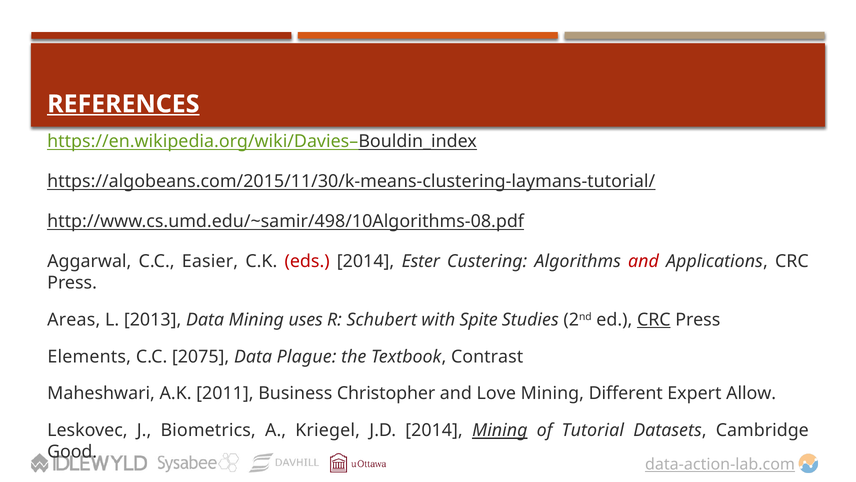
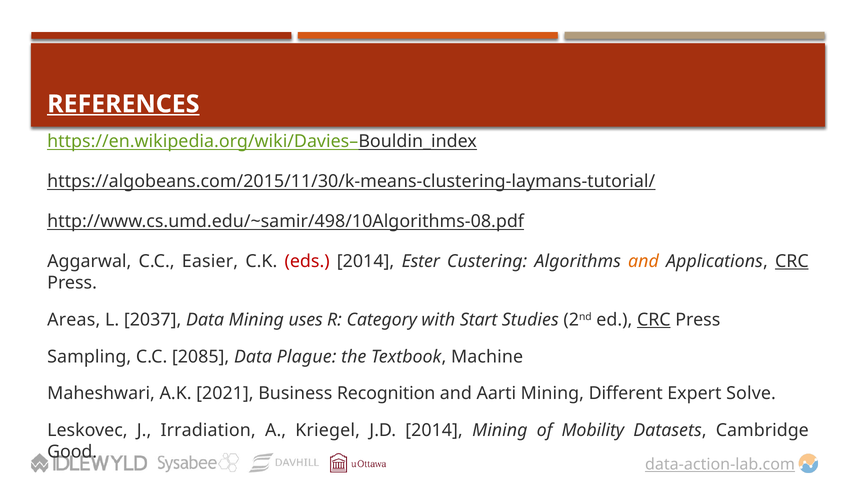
and at (643, 261) colour: red -> orange
CRC at (792, 261) underline: none -> present
2013: 2013 -> 2037
Schubert: Schubert -> Category
Spite: Spite -> Start
Elements: Elements -> Sampling
2075: 2075 -> 2085
Contrast: Contrast -> Machine
2011: 2011 -> 2021
Christopher: Christopher -> Recognition
Love: Love -> Aarti
Allow: Allow -> Solve
Biometrics: Biometrics -> Irradiation
Mining at (500, 430) underline: present -> none
Tutorial: Tutorial -> Mobility
